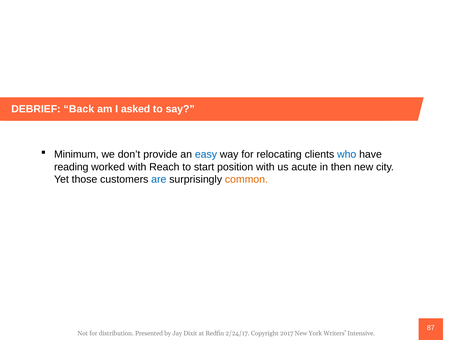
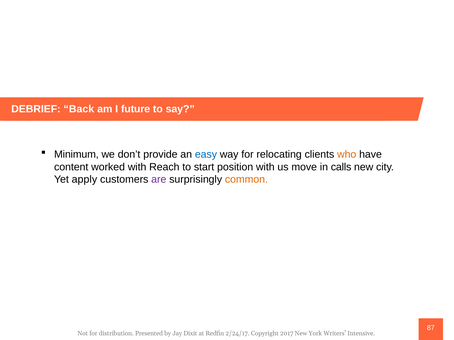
asked: asked -> future
who colour: blue -> orange
reading: reading -> content
acute: acute -> move
then: then -> calls
those: those -> apply
are colour: blue -> purple
